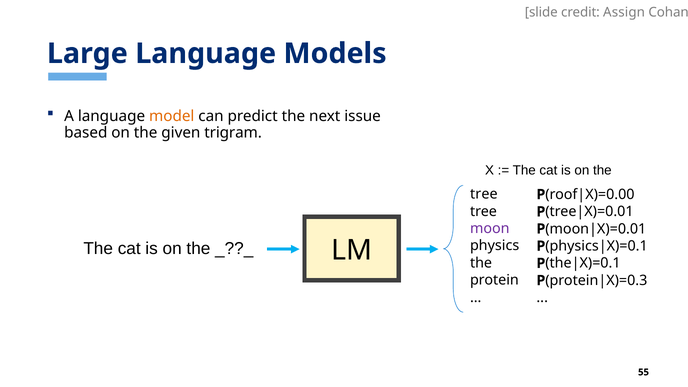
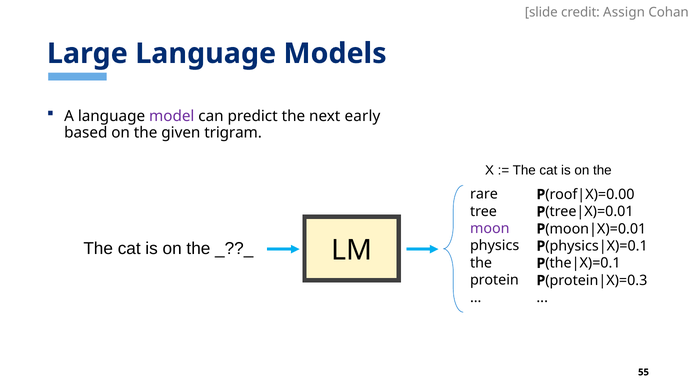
model colour: orange -> purple
issue: issue -> early
tree at (484, 194): tree -> rare
